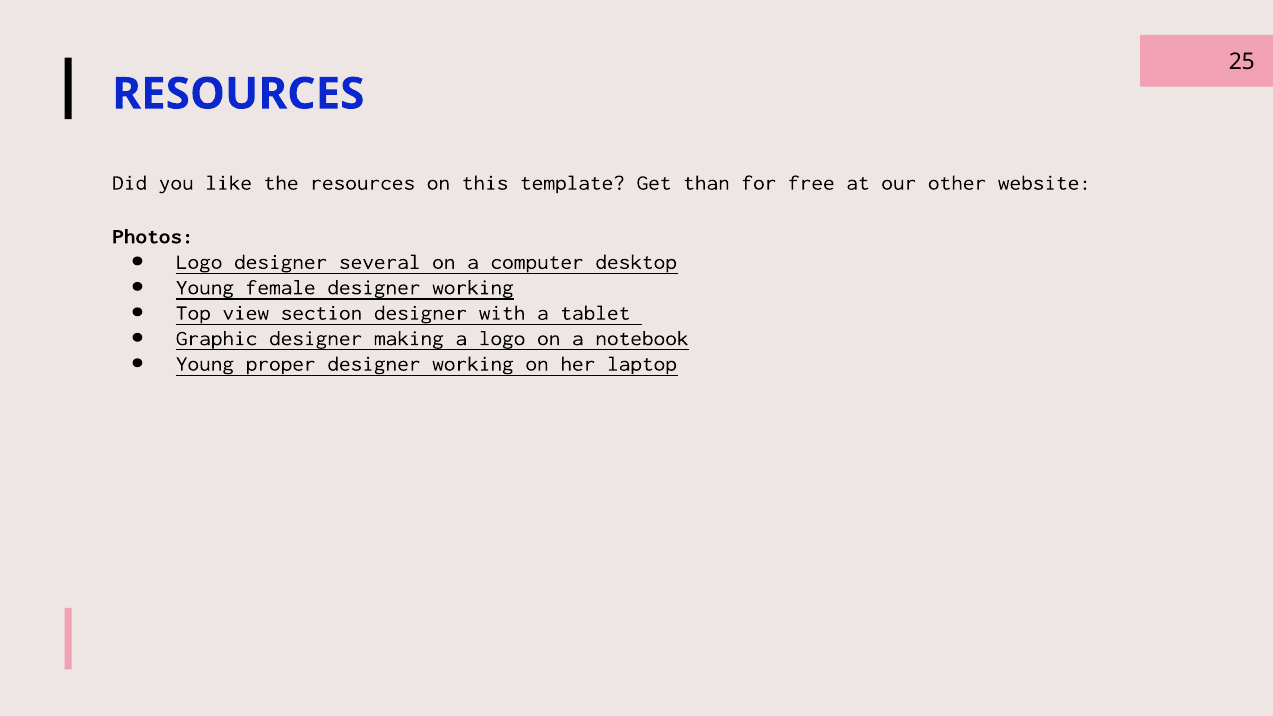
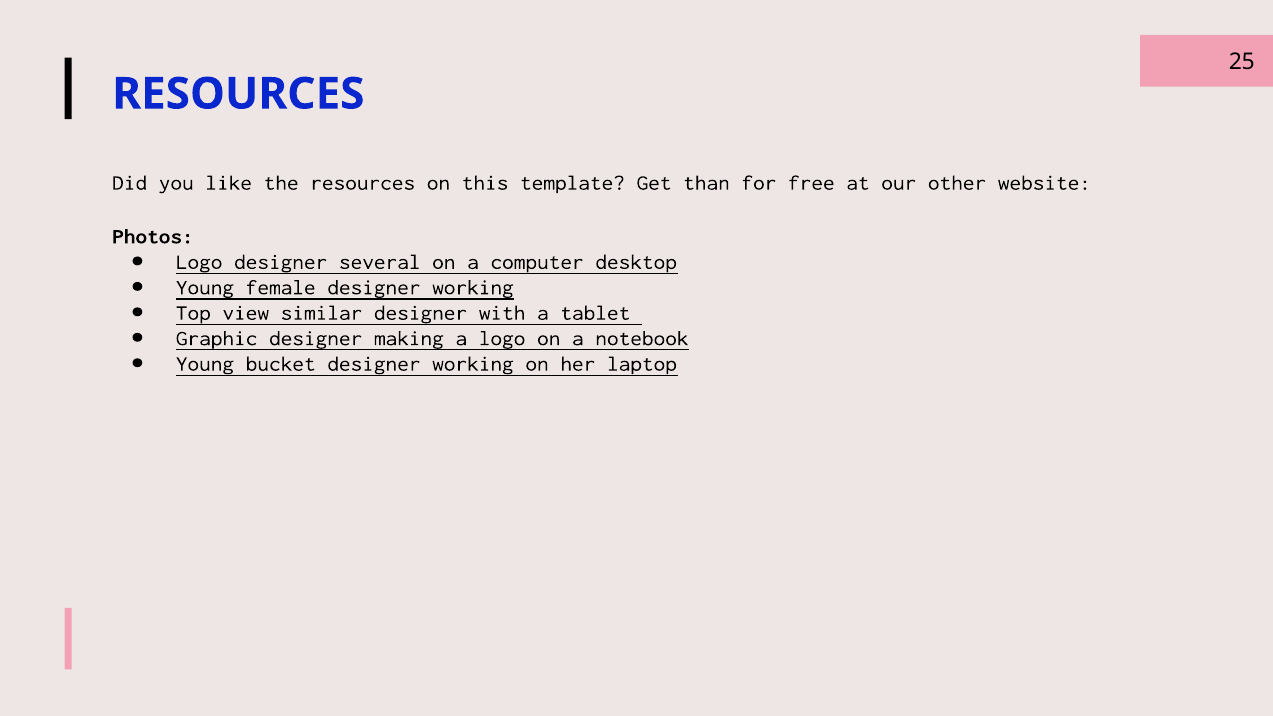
section: section -> similar
proper: proper -> bucket
